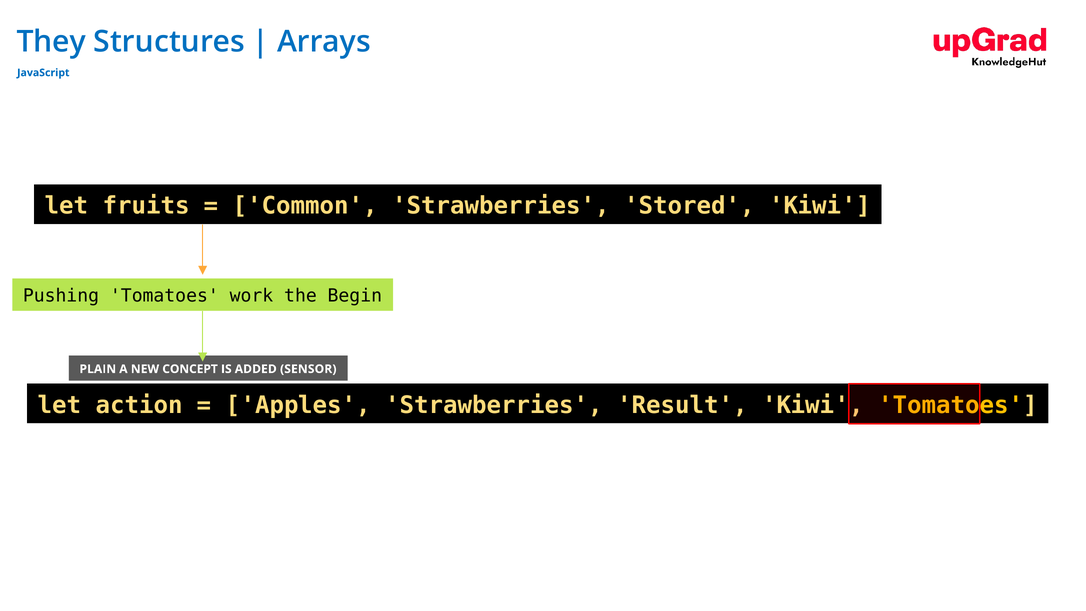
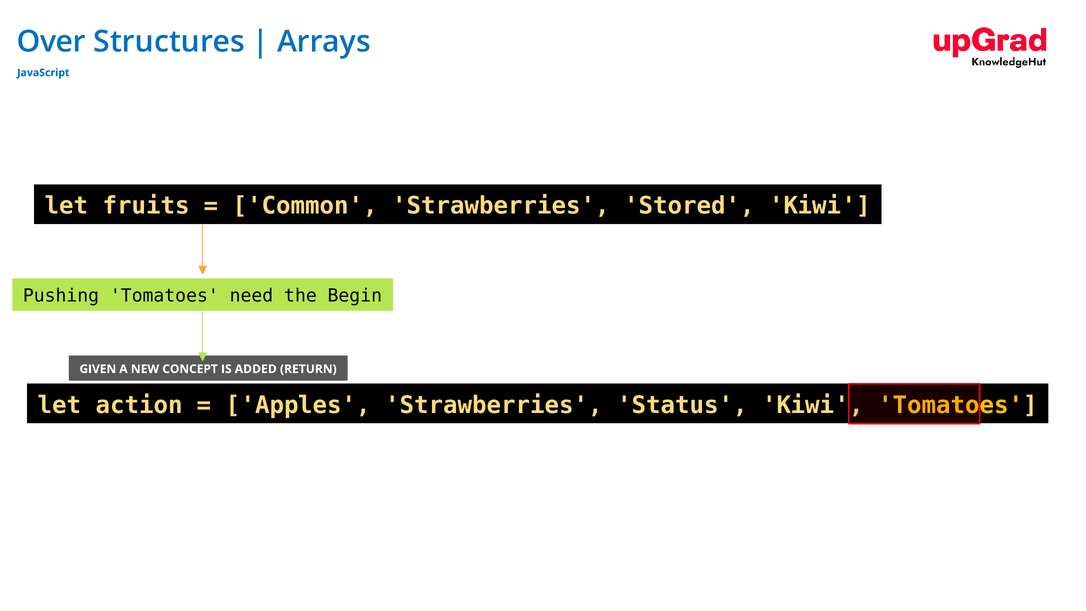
They: They -> Over
work: work -> need
PLAIN: PLAIN -> GIVEN
SENSOR: SENSOR -> RETURN
Result: Result -> Status
